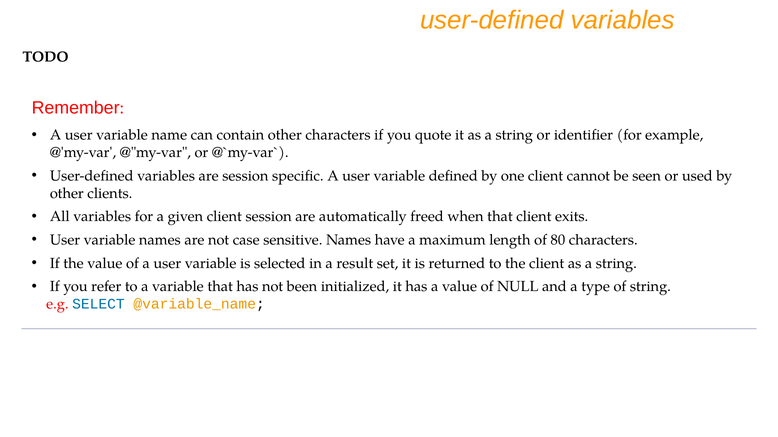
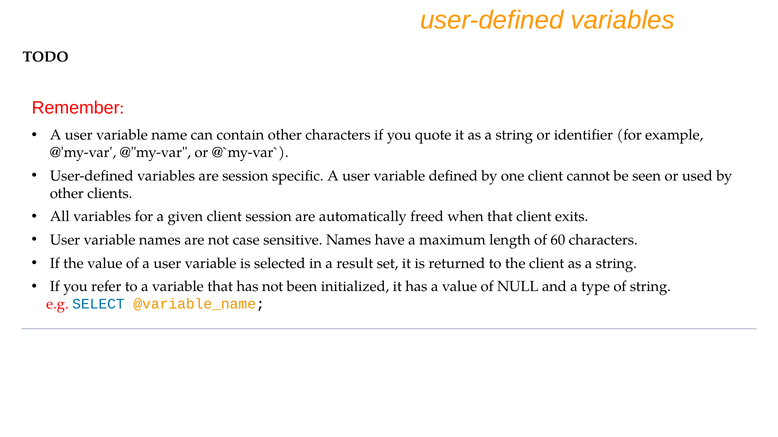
80: 80 -> 60
